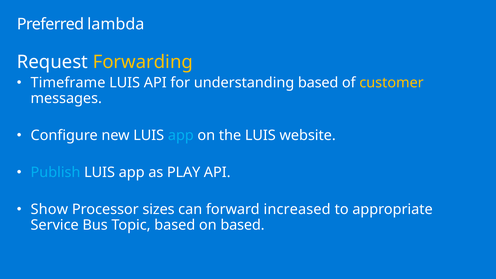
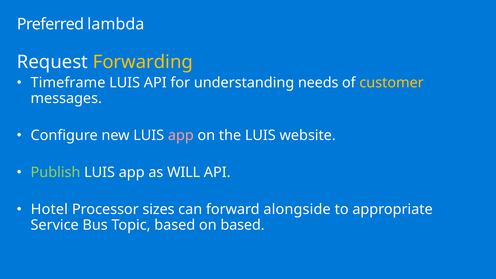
understanding based: based -> needs
app at (181, 135) colour: light blue -> pink
Publish colour: light blue -> light green
PLAY: PLAY -> WILL
Show: Show -> Hotel
increased: increased -> alongside
